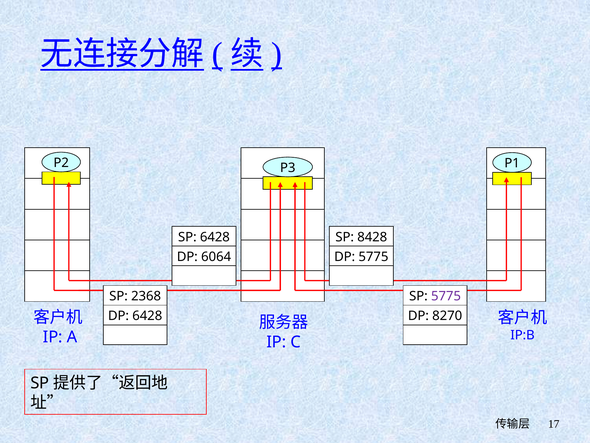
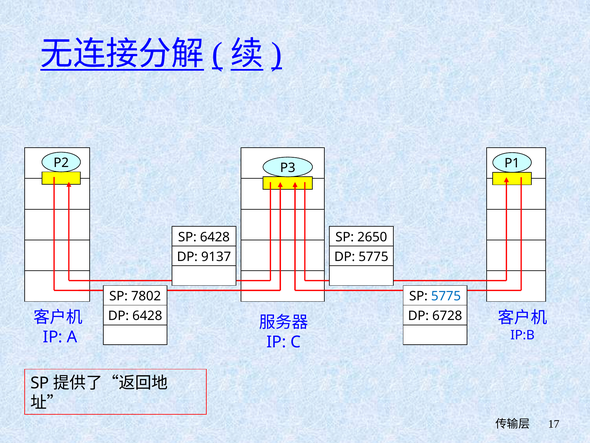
8428: 8428 -> 2650
6064: 6064 -> 9137
2368: 2368 -> 7802
5775 at (446, 296) colour: purple -> blue
8270: 8270 -> 6728
